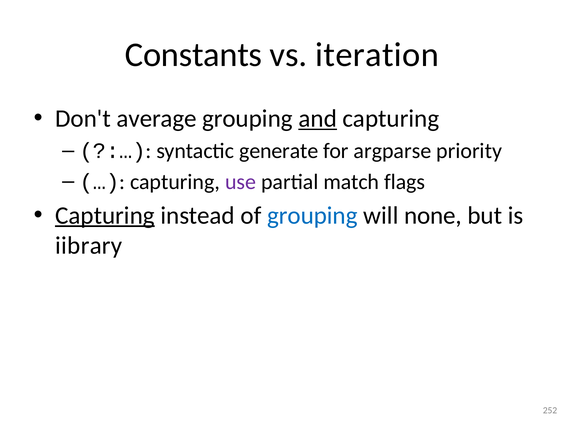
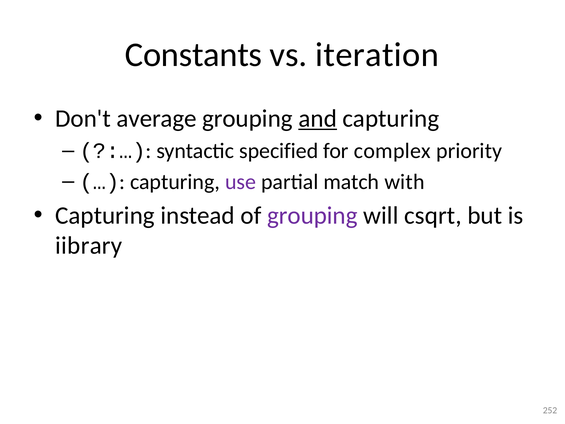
generate: generate -> specified
argparse: argparse -> complex
flags: flags -> with
Capturing at (105, 215) underline: present -> none
grouping at (312, 215) colour: blue -> purple
none: none -> csqrt
